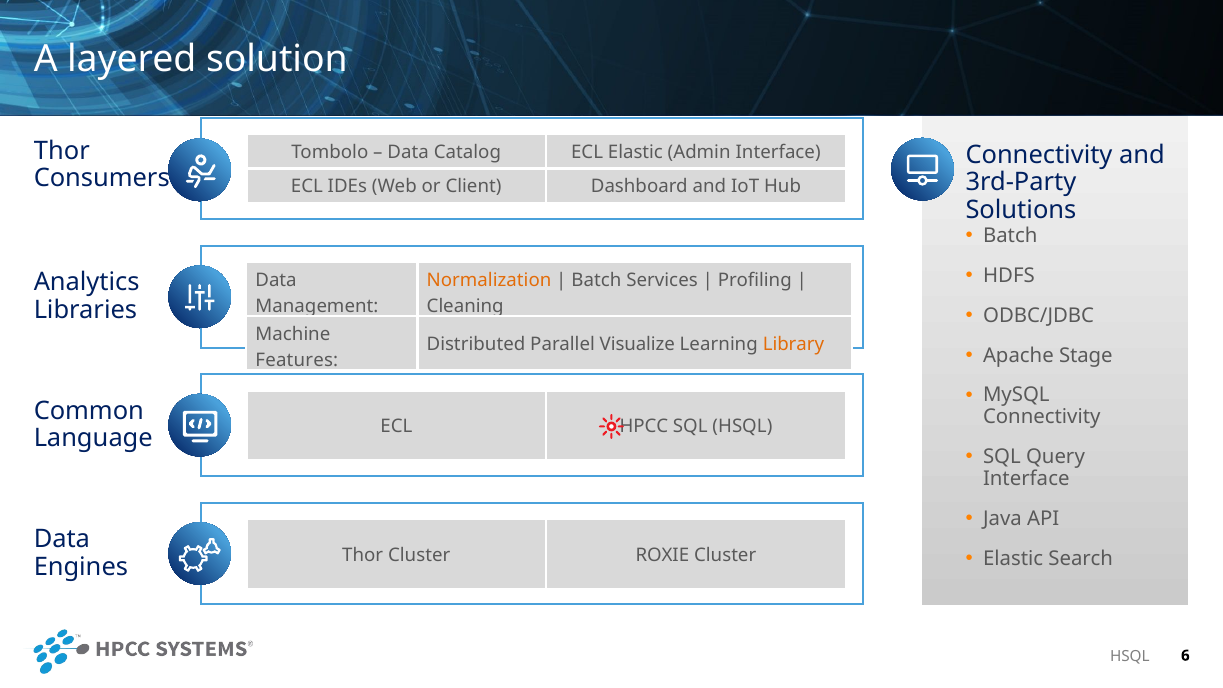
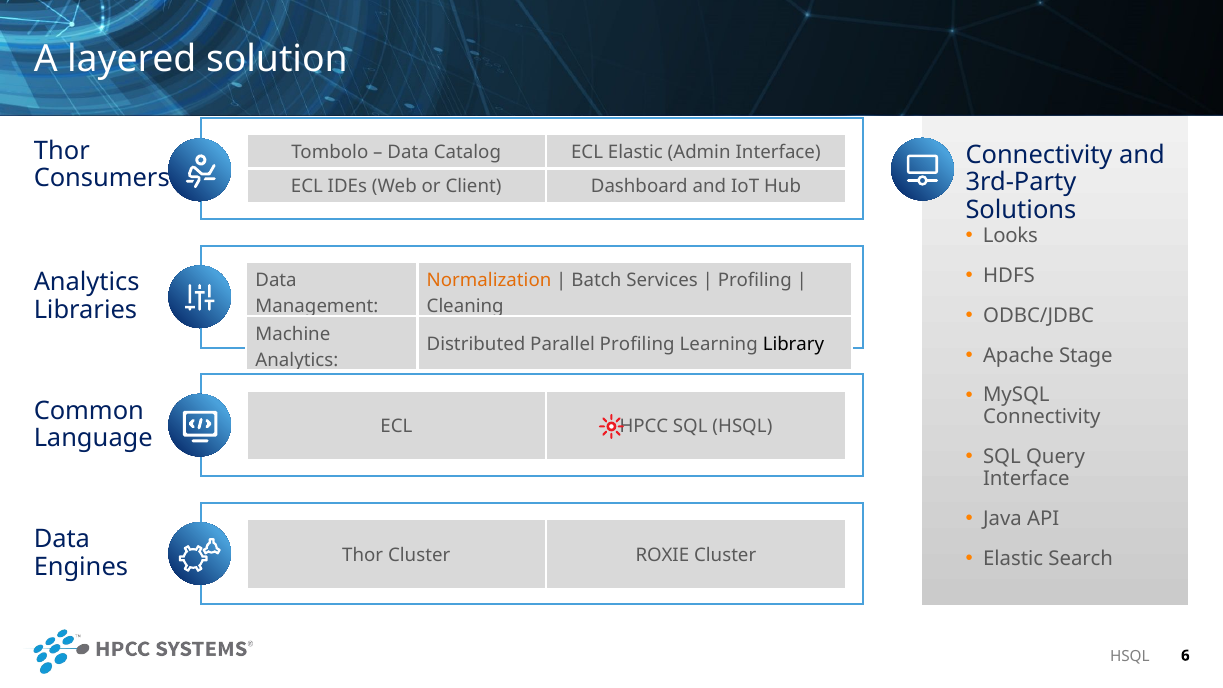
Batch at (1010, 236): Batch -> Looks
Parallel Visualize: Visualize -> Profiling
Library colour: orange -> black
Features at (297, 360): Features -> Analytics
